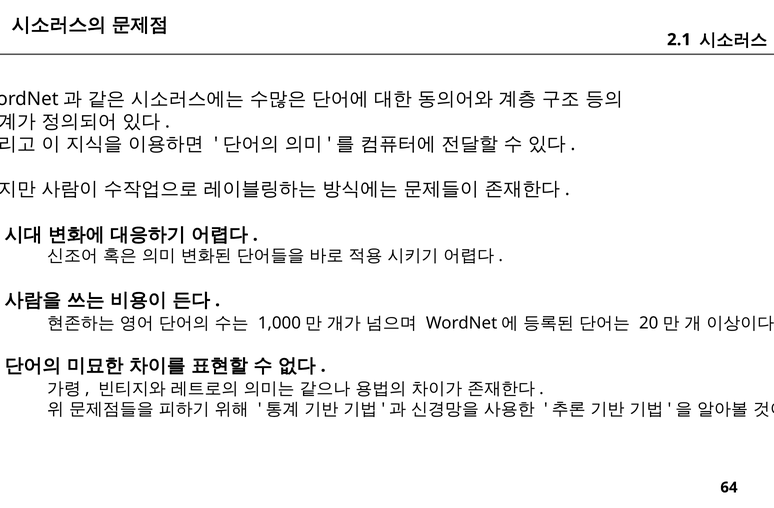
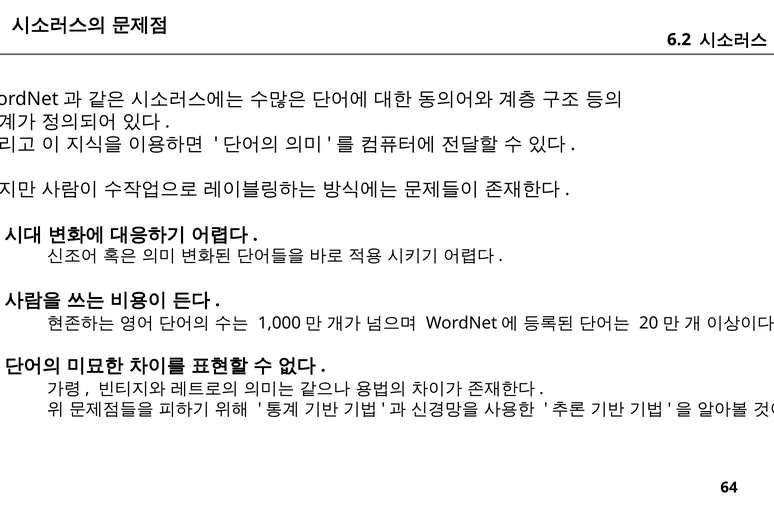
2.1: 2.1 -> 6.2
